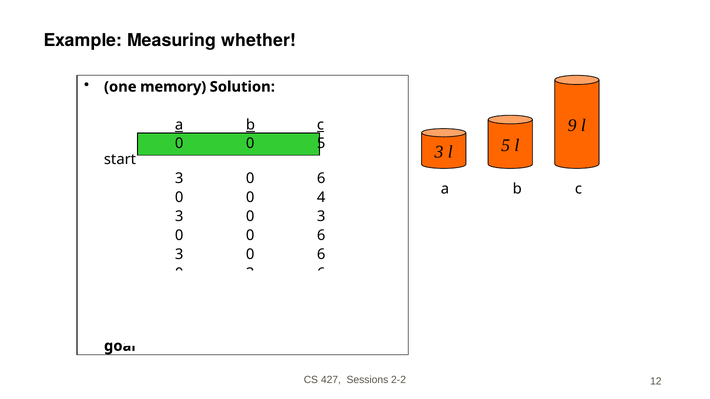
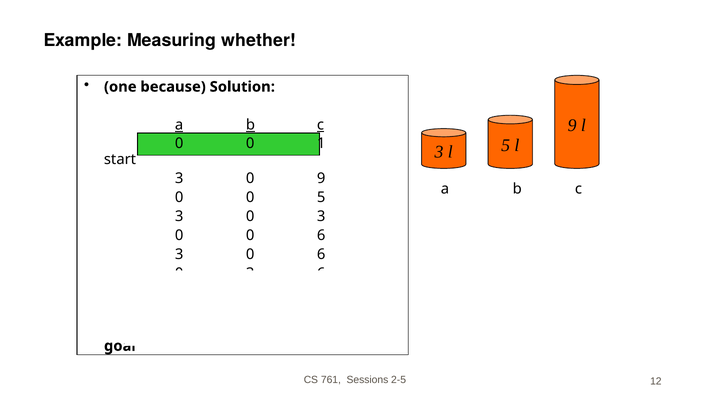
memory: memory -> because
0 0 5: 5 -> 1
6 at (321, 179): 6 -> 9
0 0 4: 4 -> 5
427: 427 -> 761
2-2: 2-2 -> 2-5
